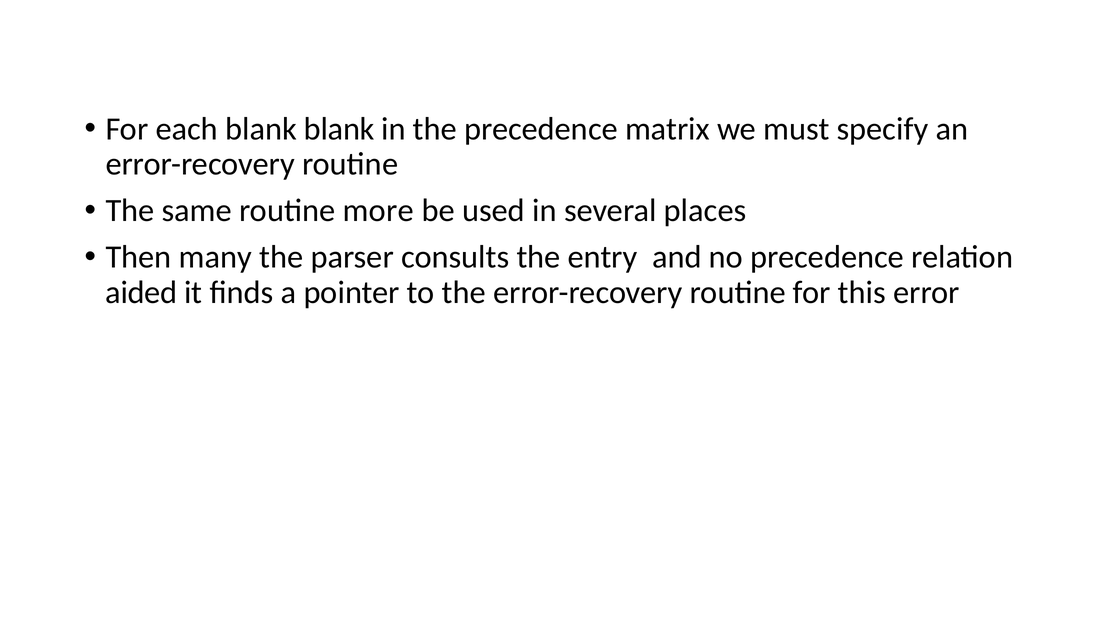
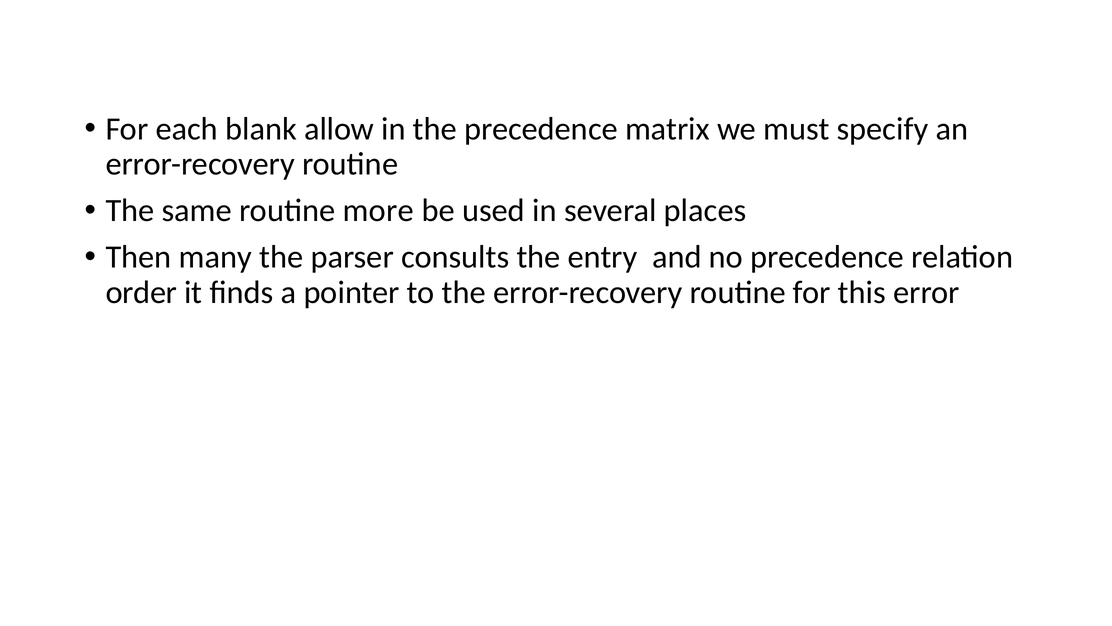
blank blank: blank -> allow
aided: aided -> order
